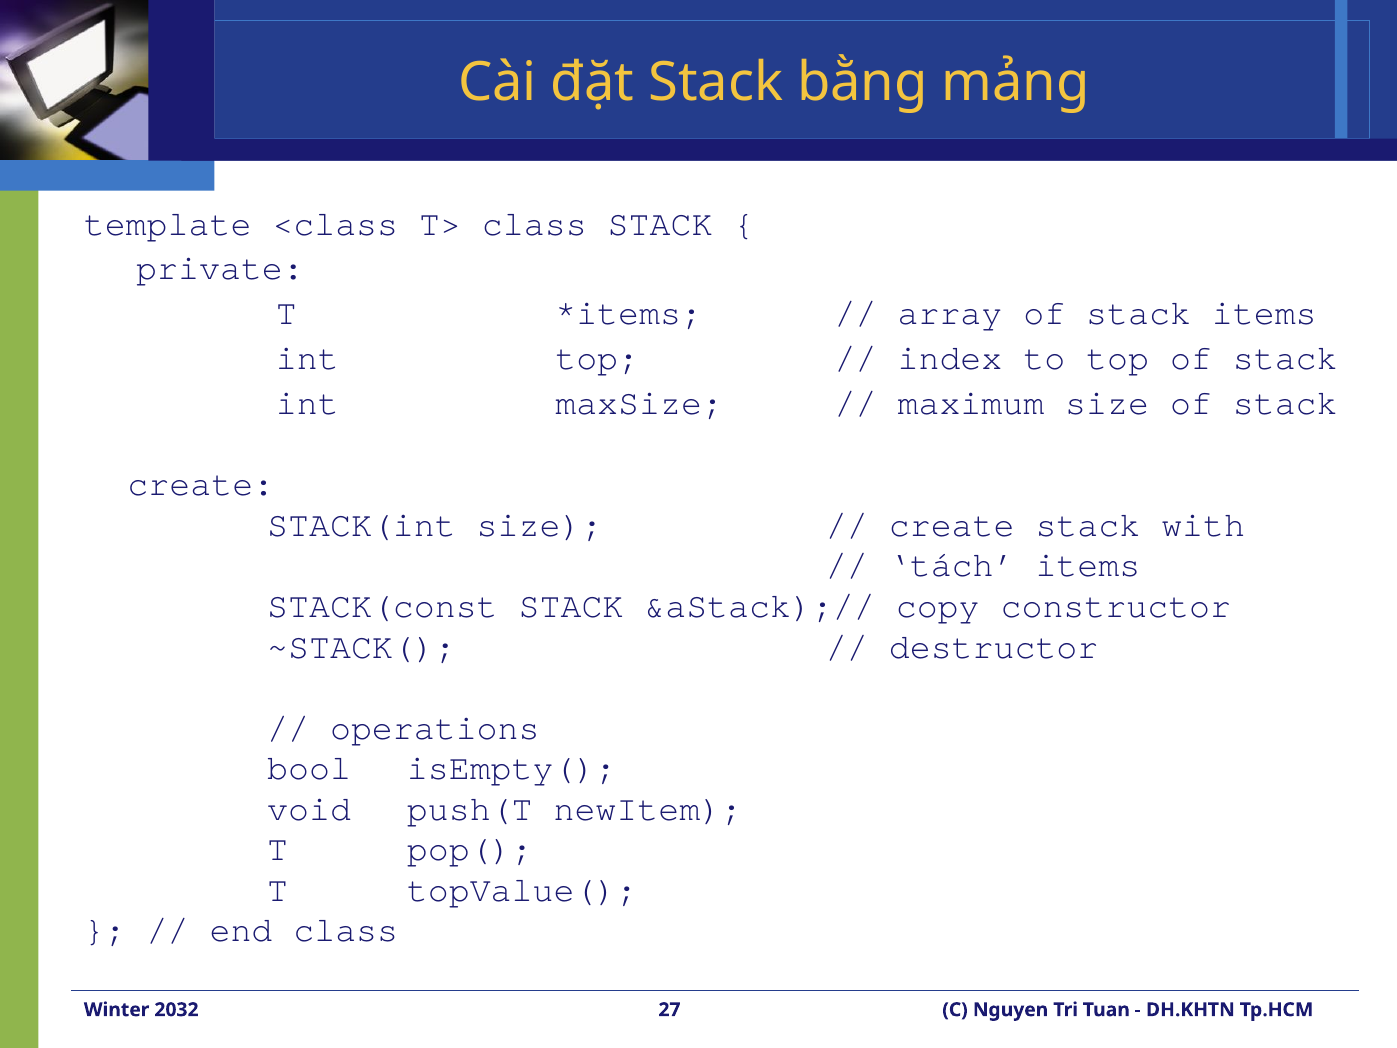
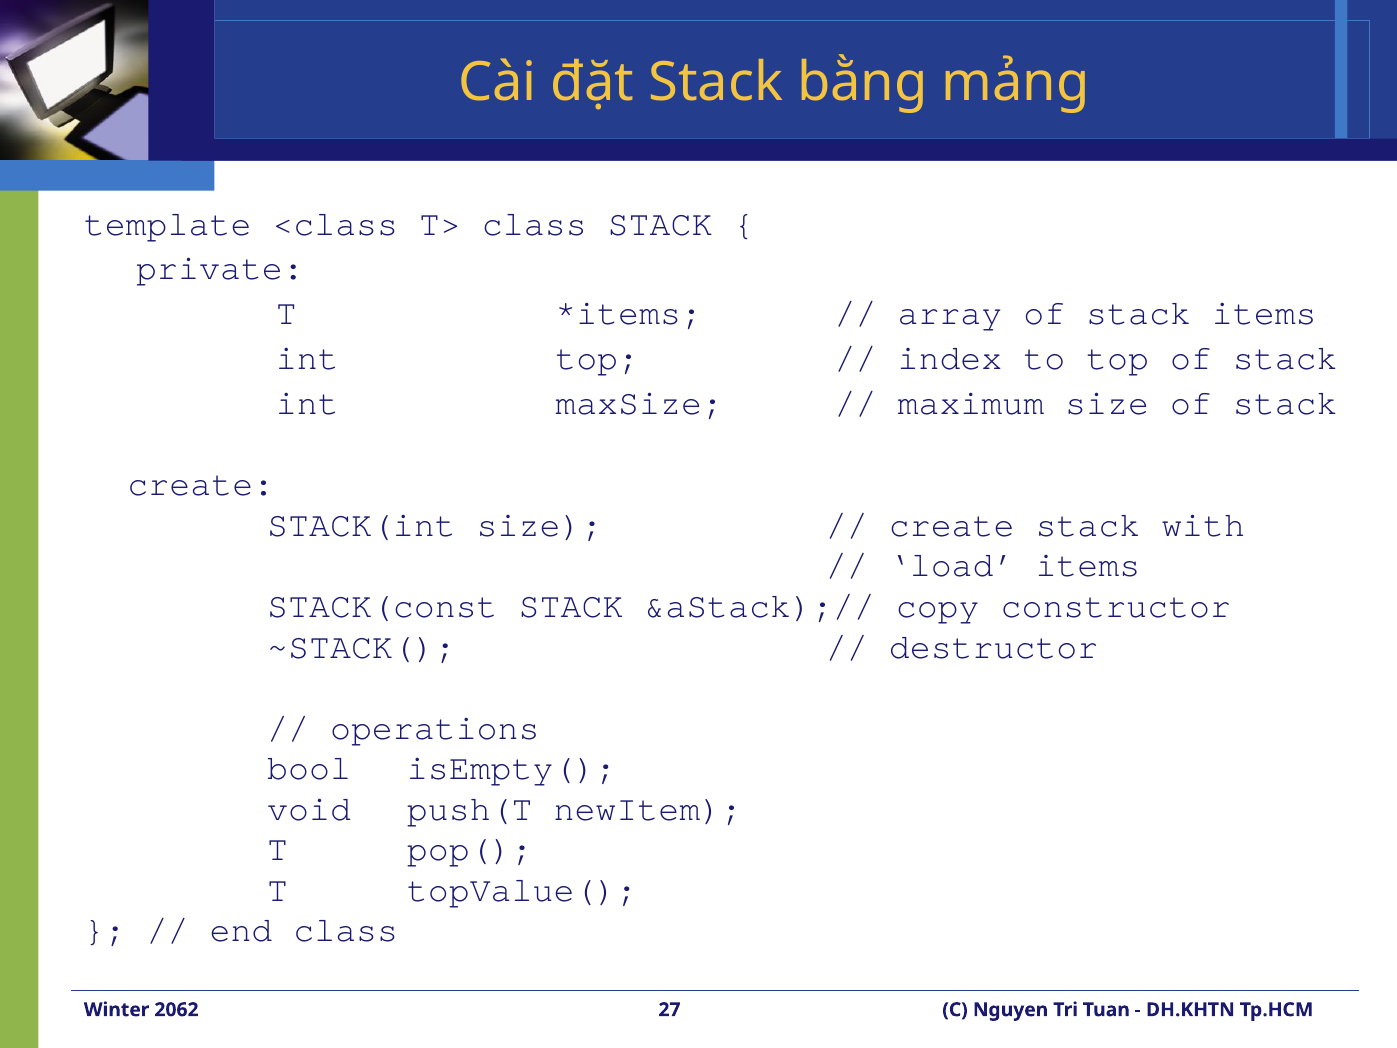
tách: tách -> load
2032: 2032 -> 2062
